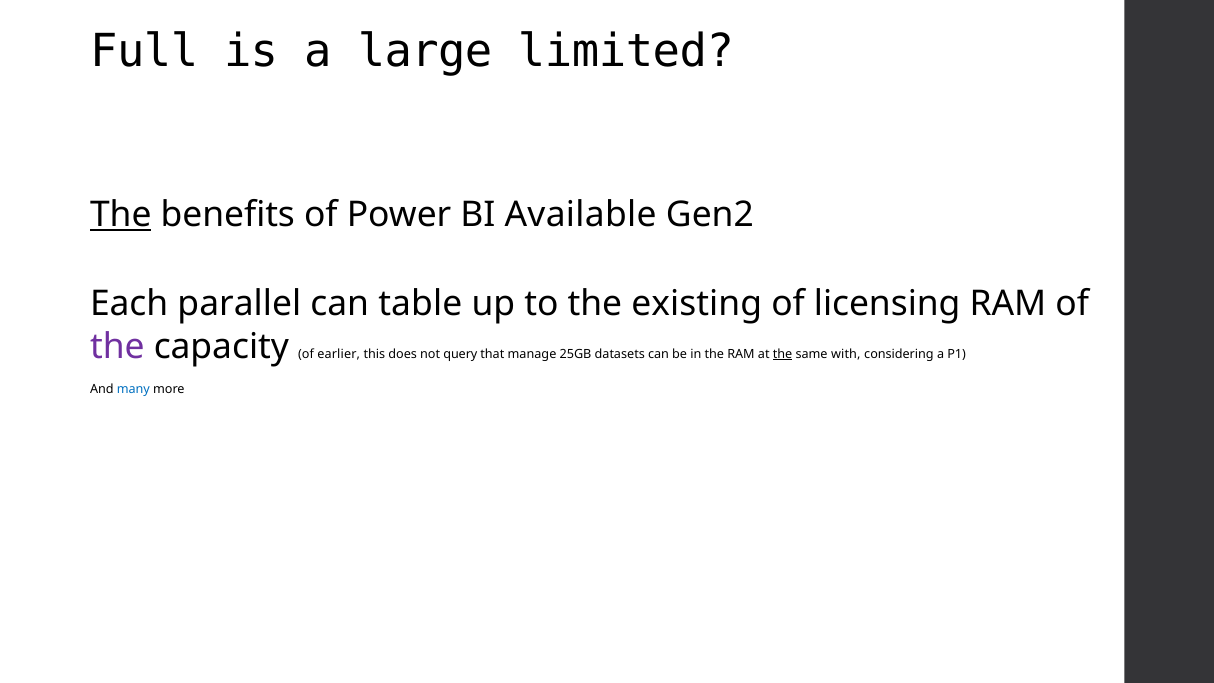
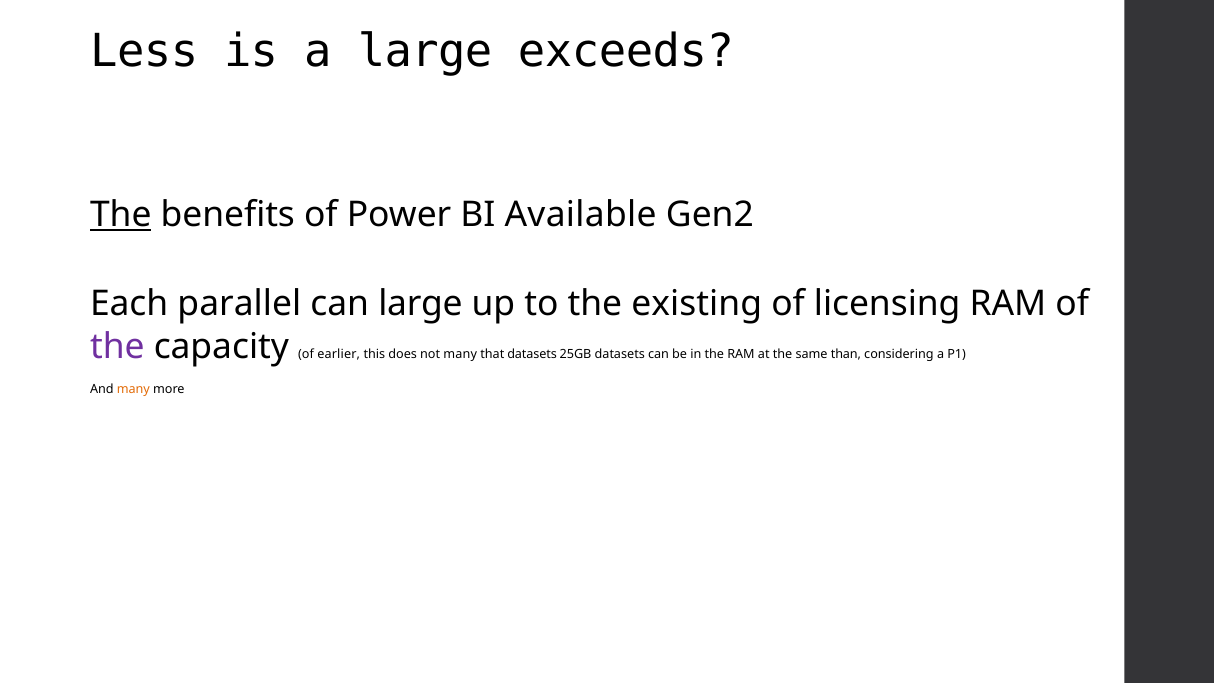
Full: Full -> Less
limited: limited -> exceeds
can table: table -> large
not query: query -> many
that manage: manage -> datasets
the at (783, 354) underline: present -> none
with: with -> than
many at (133, 389) colour: blue -> orange
